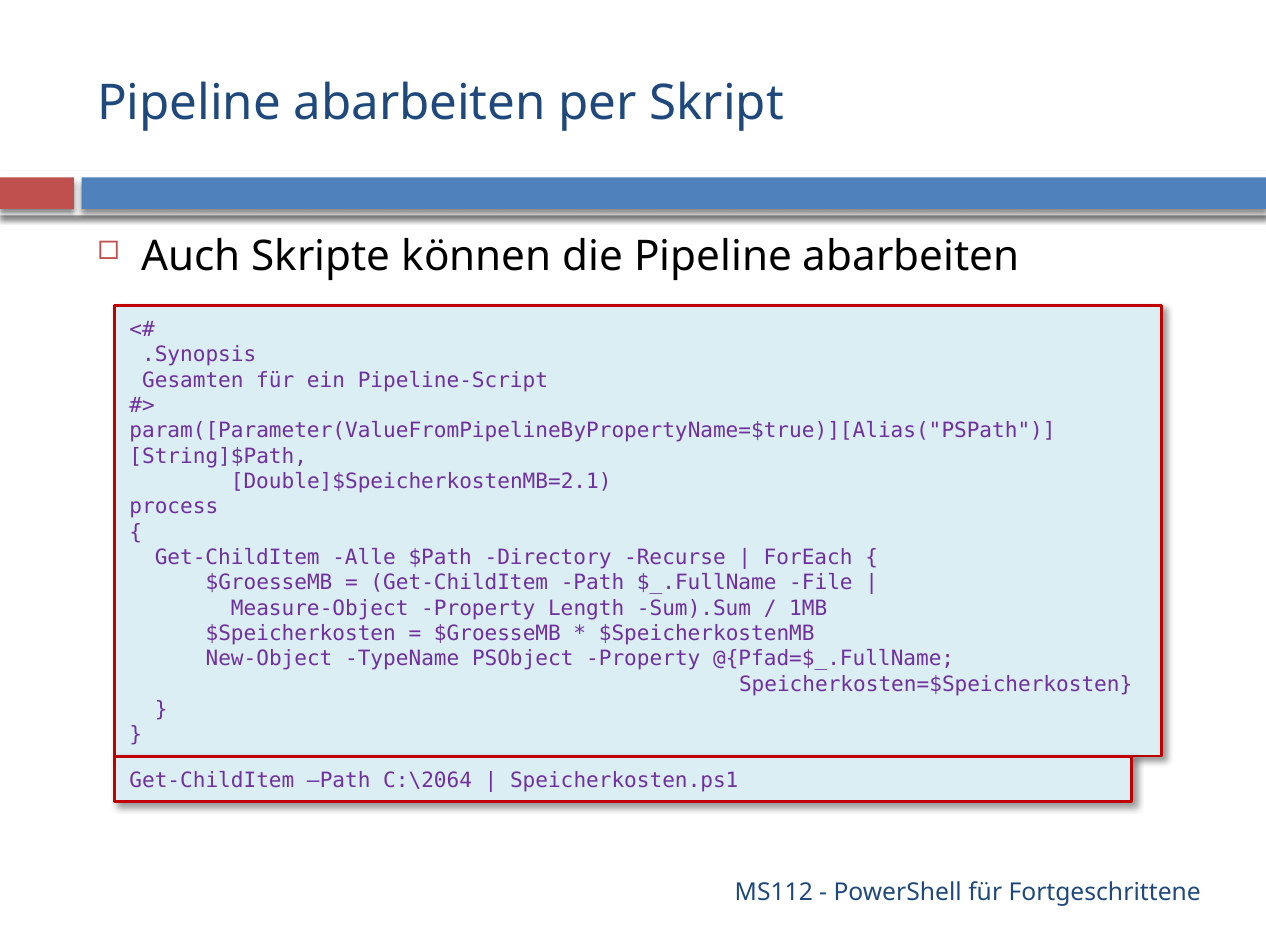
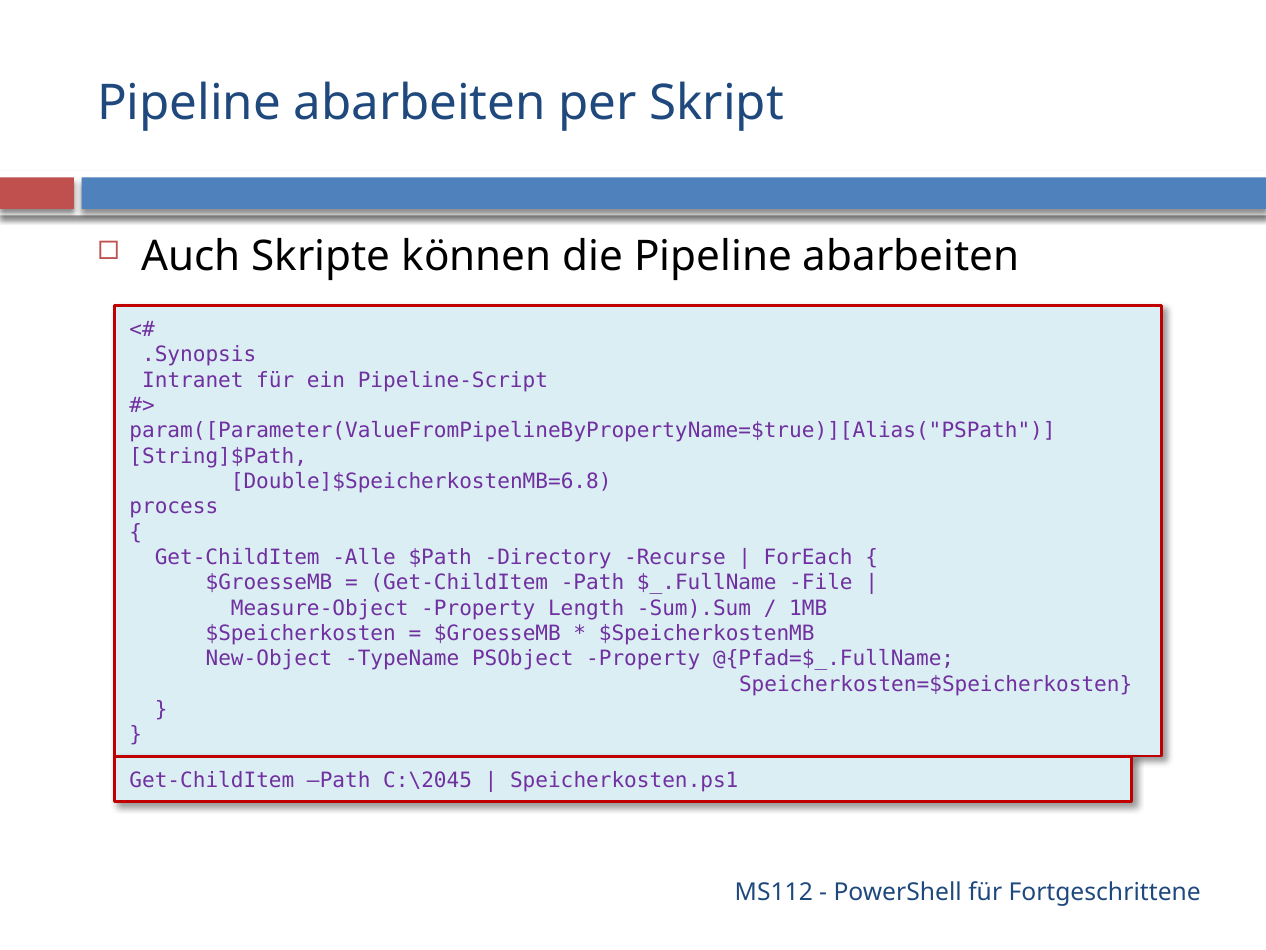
Gesamten: Gesamten -> Intranet
Double]$SpeicherkostenMB=2.1: Double]$SpeicherkostenMB=2.1 -> Double]$SpeicherkostenMB=6.8
C:\2064: C:\2064 -> C:\2045
